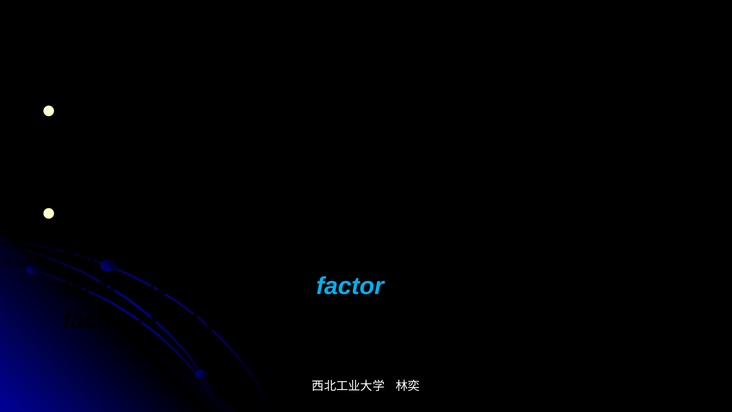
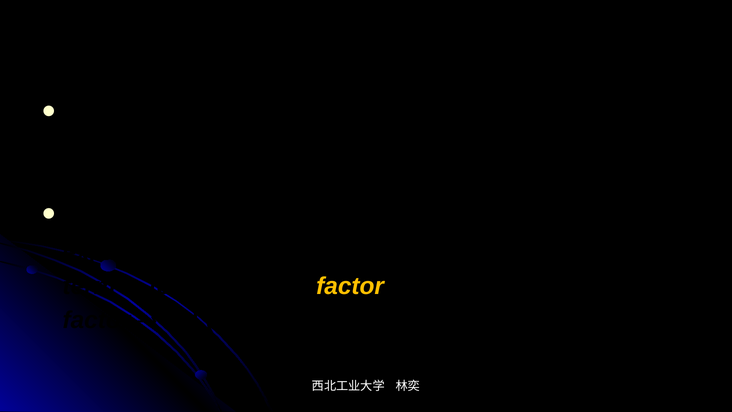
factor at (350, 286) colour: light blue -> yellow
